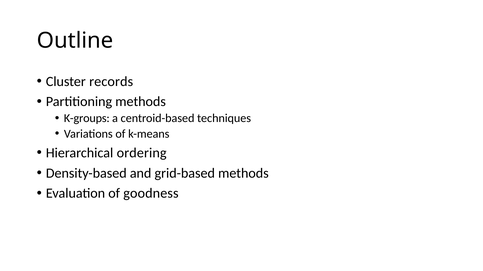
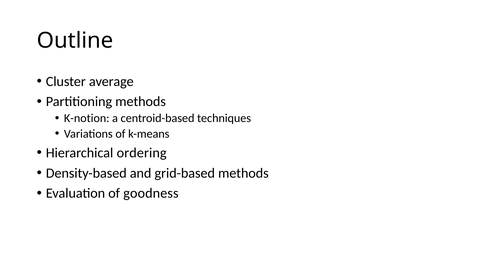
records: records -> average
K-groups: K-groups -> K-notion
